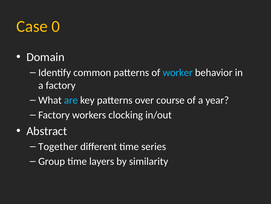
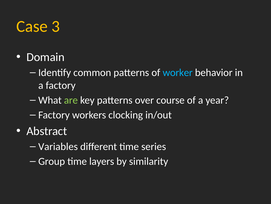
0: 0 -> 3
are colour: light blue -> light green
Together: Together -> Variables
